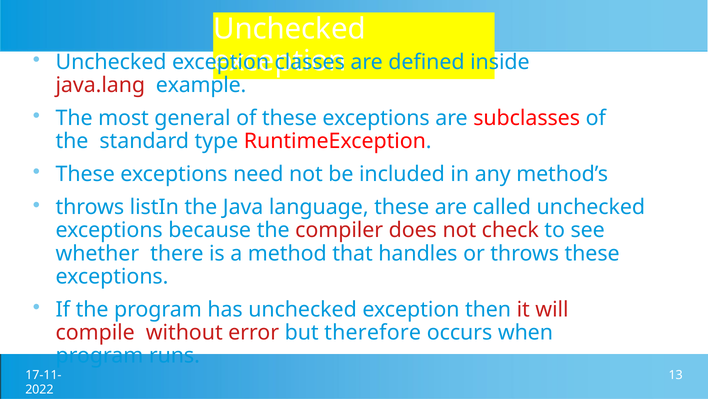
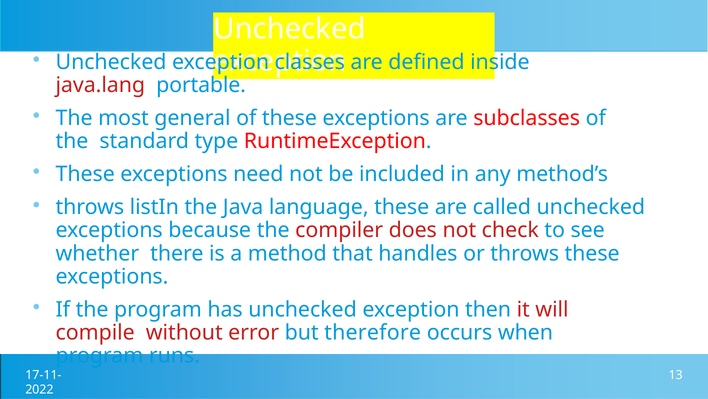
example: example -> portable
